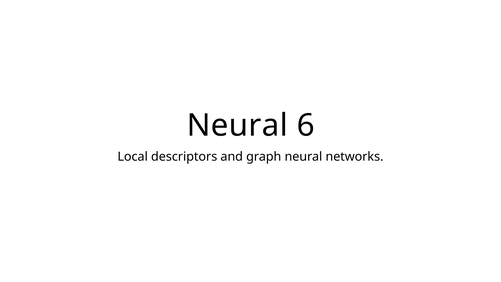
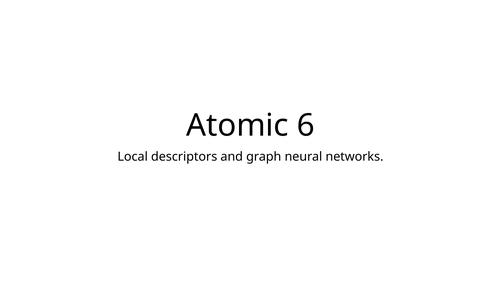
Neural at (237, 125): Neural -> Atomic
